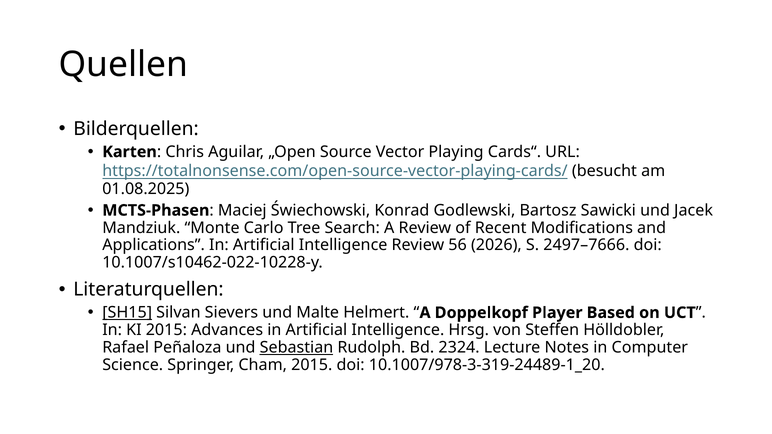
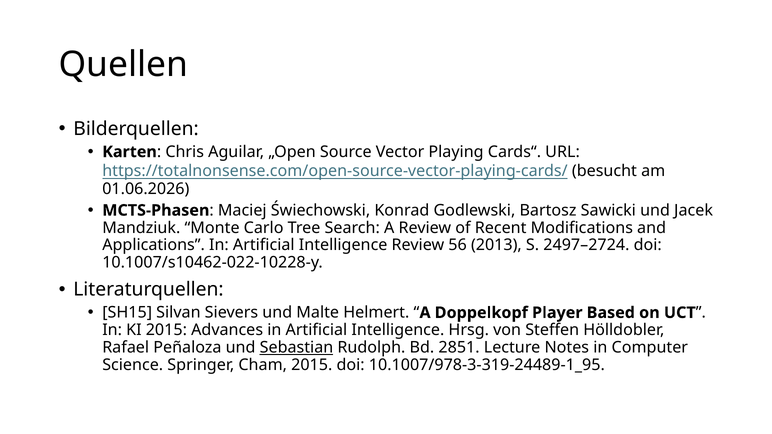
01.08.2025: 01.08.2025 -> 01.06.2026
2026: 2026 -> 2013
2497–7666: 2497–7666 -> 2497–2724
SH15 underline: present -> none
2324: 2324 -> 2851
10.1007/978-3-319-24489-1_20: 10.1007/978-3-319-24489-1_20 -> 10.1007/978-3-319-24489-1_95
